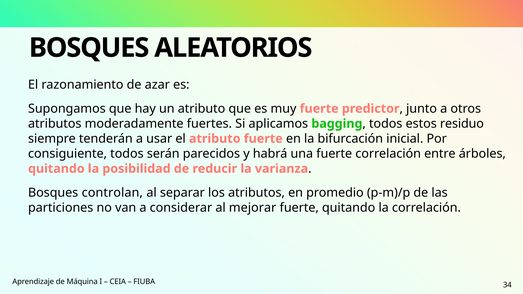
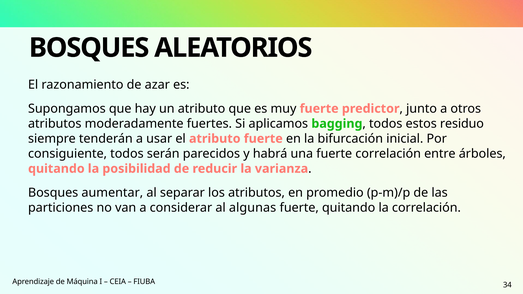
controlan: controlan -> aumentar
mejorar: mejorar -> algunas
